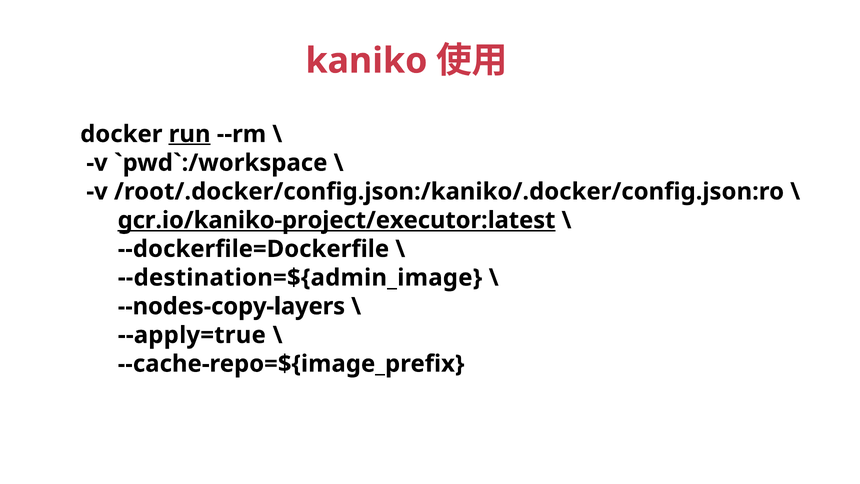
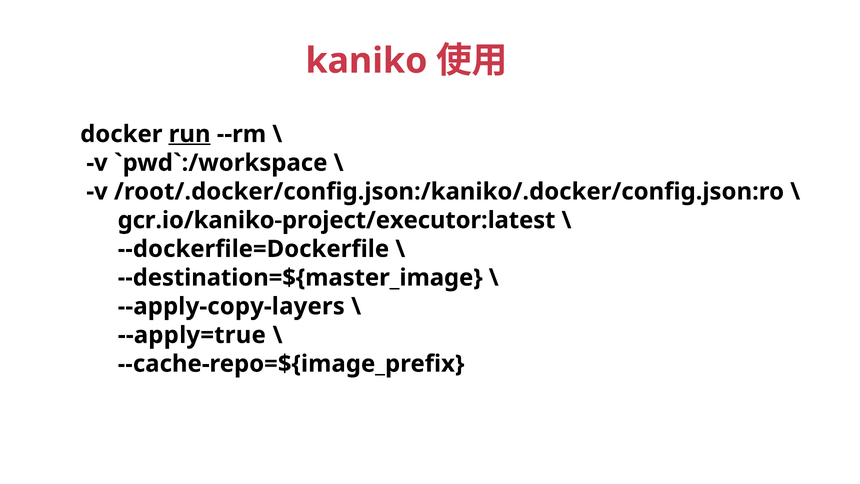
gcr.io/kaniko-project/executor:latest underline: present -> none
--destination=${admin_image: --destination=${admin_image -> --destination=${master_image
--nodes-copy-layers: --nodes-copy-layers -> --apply-copy-layers
